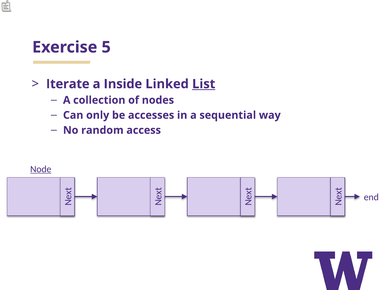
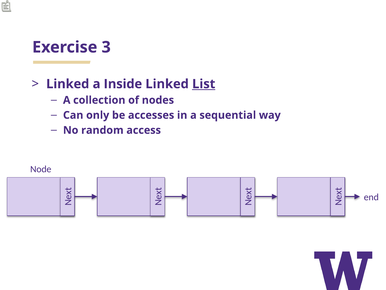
5: 5 -> 3
Iterate at (68, 84): Iterate -> Linked
Node underline: present -> none
